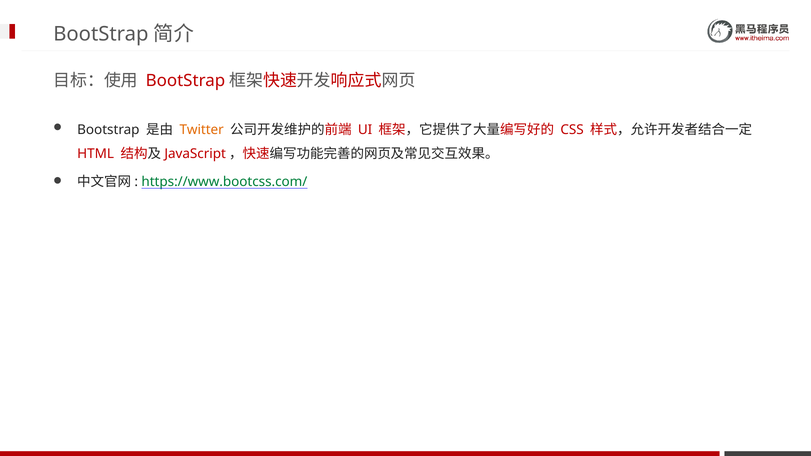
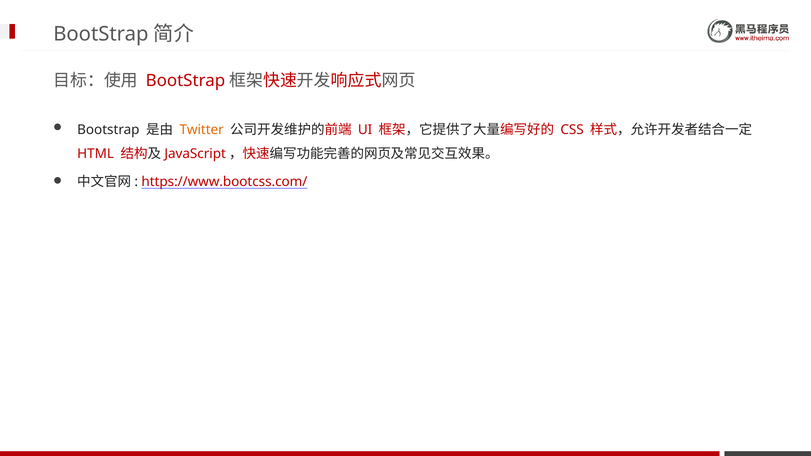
https://www.bootcss.com/ colour: green -> red
